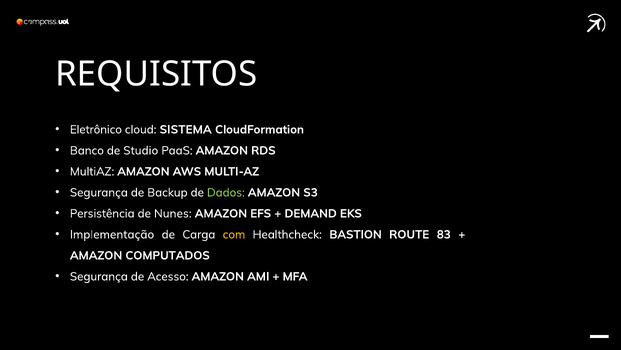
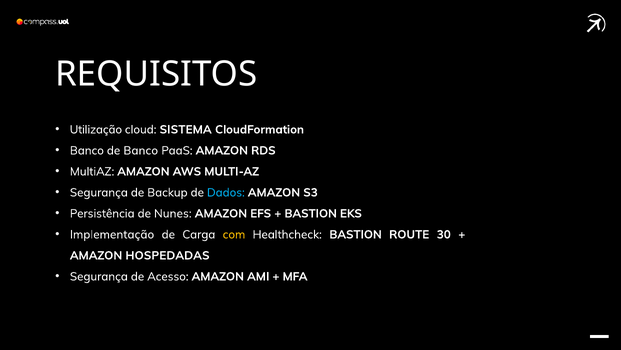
Eletrônico: Eletrônico -> Utilização
de Studio: Studio -> Banco
Dados colour: light green -> light blue
DEMAND at (311, 213): DEMAND -> BASTION
83: 83 -> 30
COMPUTADOS: COMPUTADOS -> HOSPEDADAS
